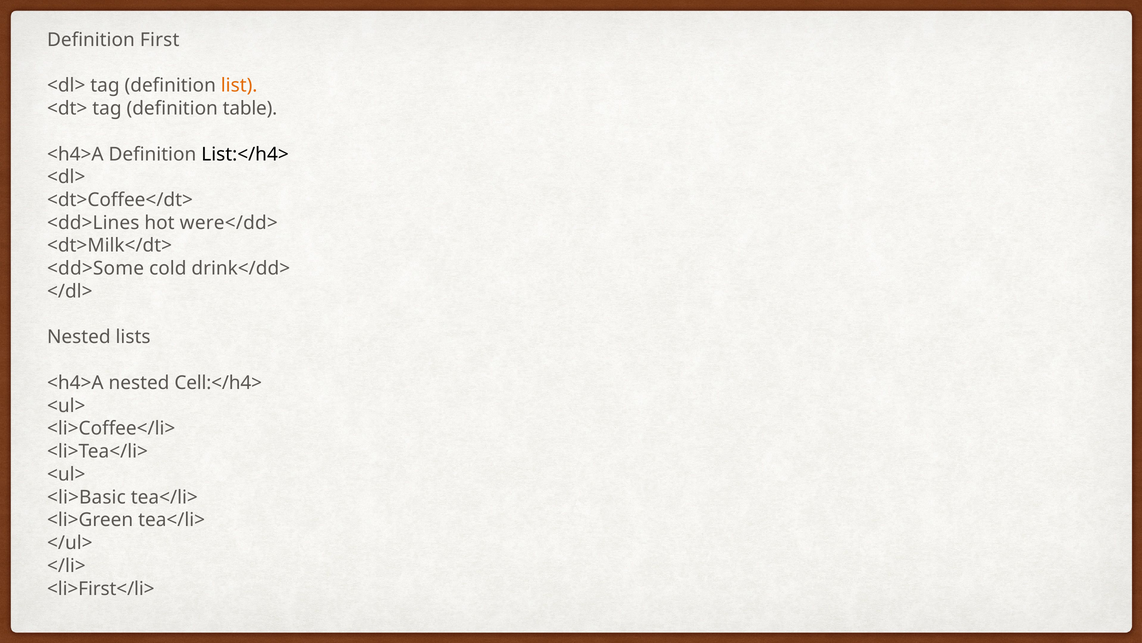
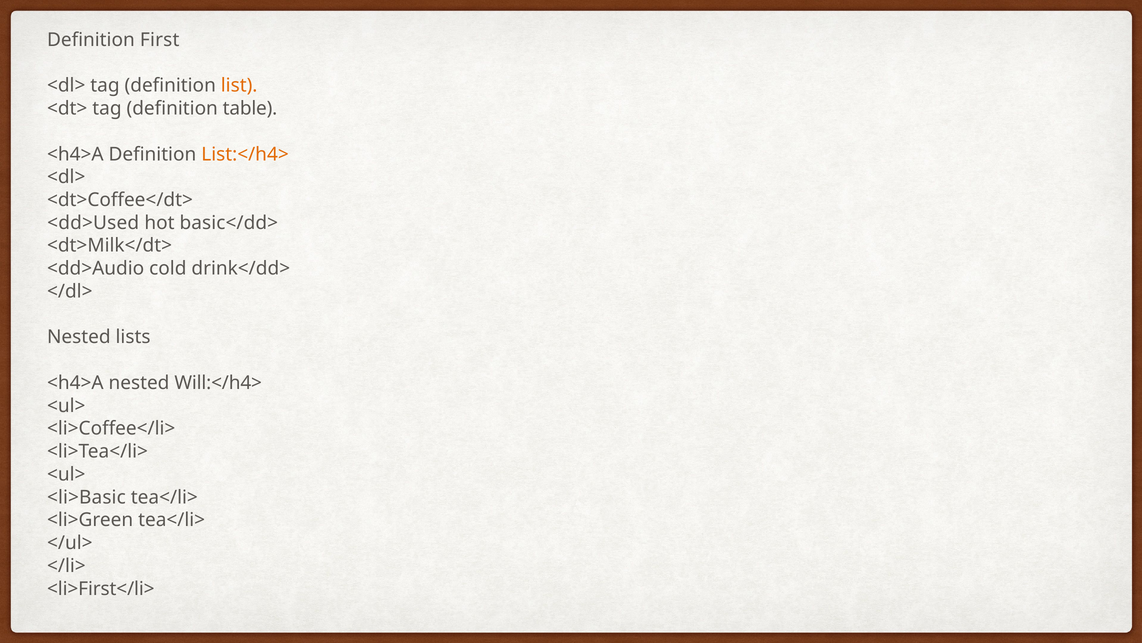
List:</h4> colour: black -> orange
<dd>Lines: <dd>Lines -> <dd>Used
were</dd>: were</dd> -> basic</dd>
<dd>Some: <dd>Some -> <dd>Audio
Cell:</h4>: Cell:</h4> -> Will:</h4>
